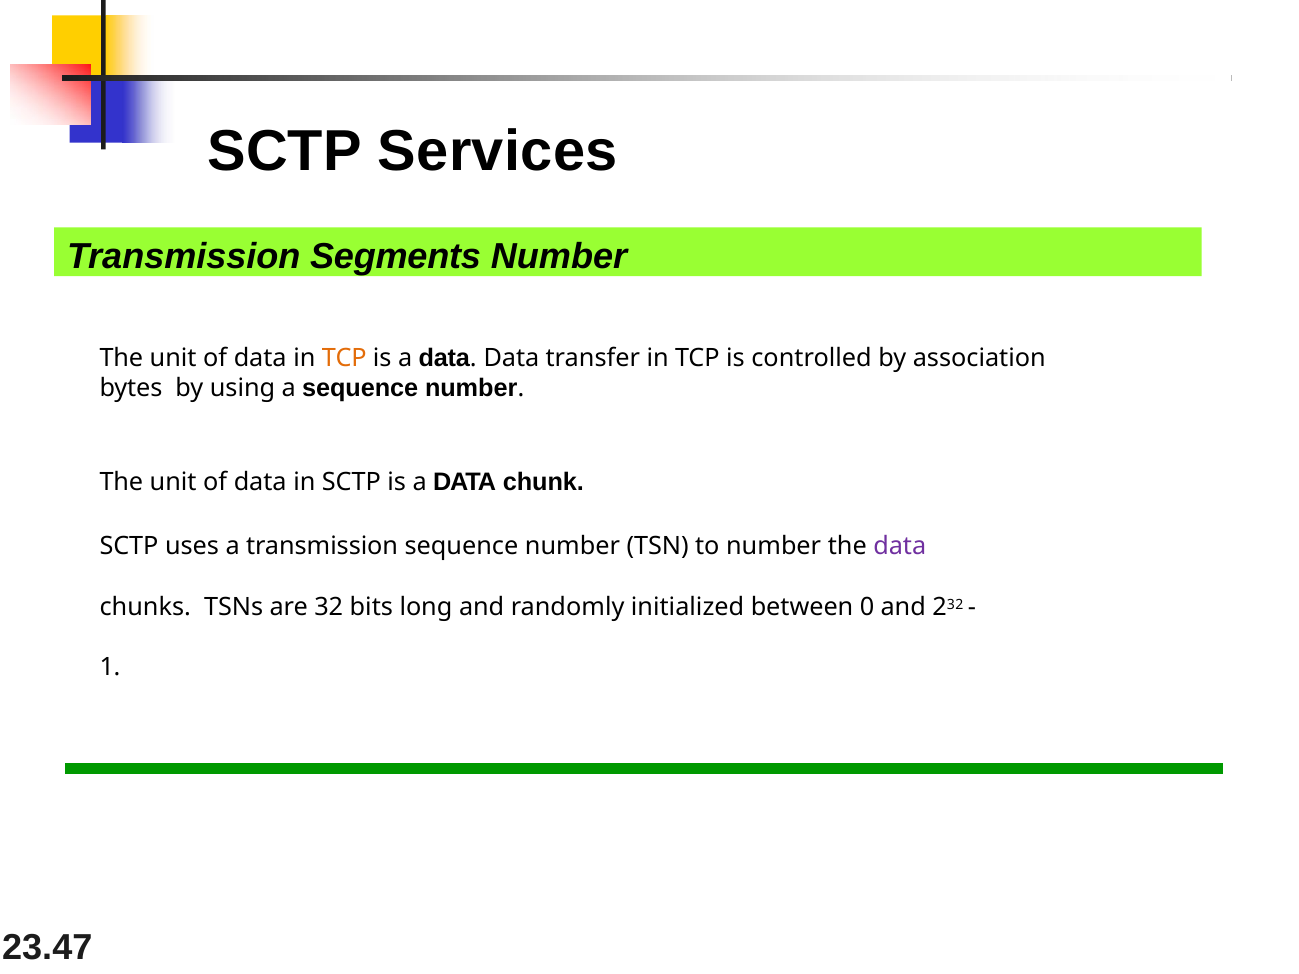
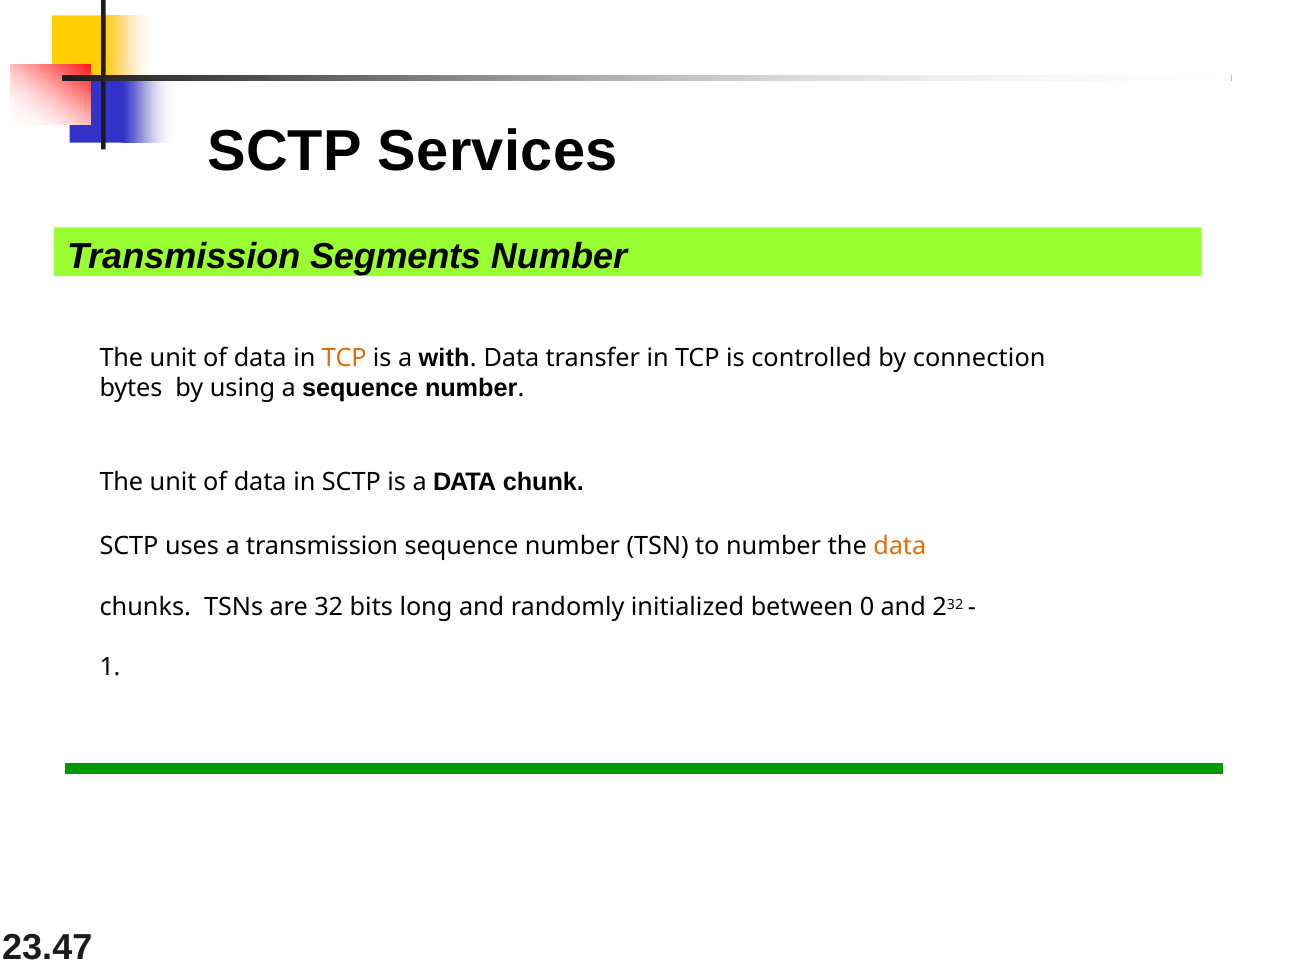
data at (444, 358): data -> with
association: association -> connection
data at (900, 546) colour: purple -> orange
